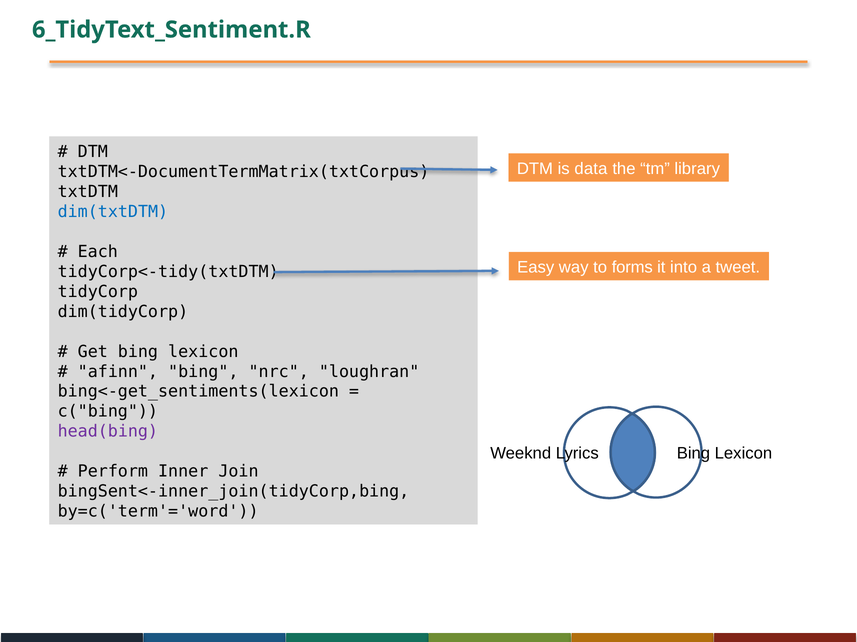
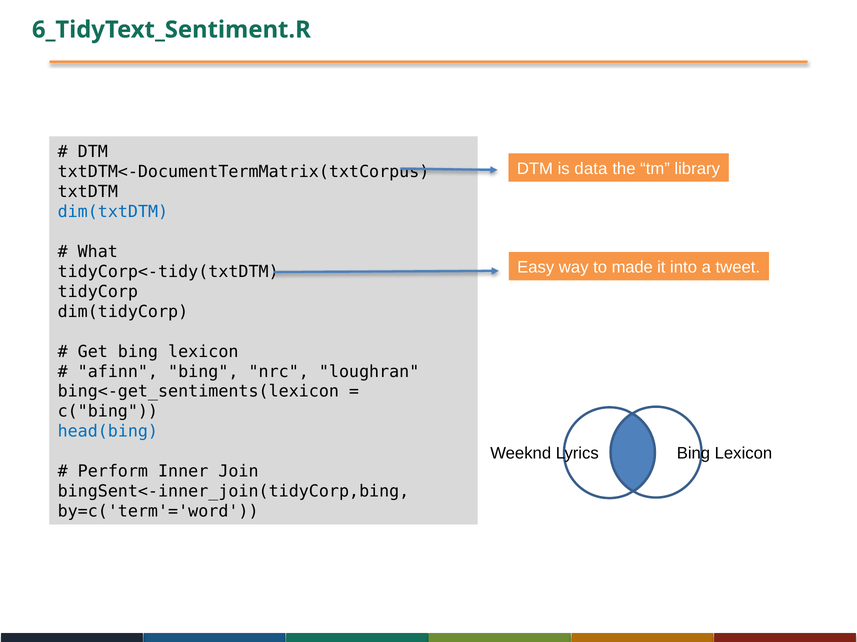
Each: Each -> What
forms: forms -> made
head(bing colour: purple -> blue
